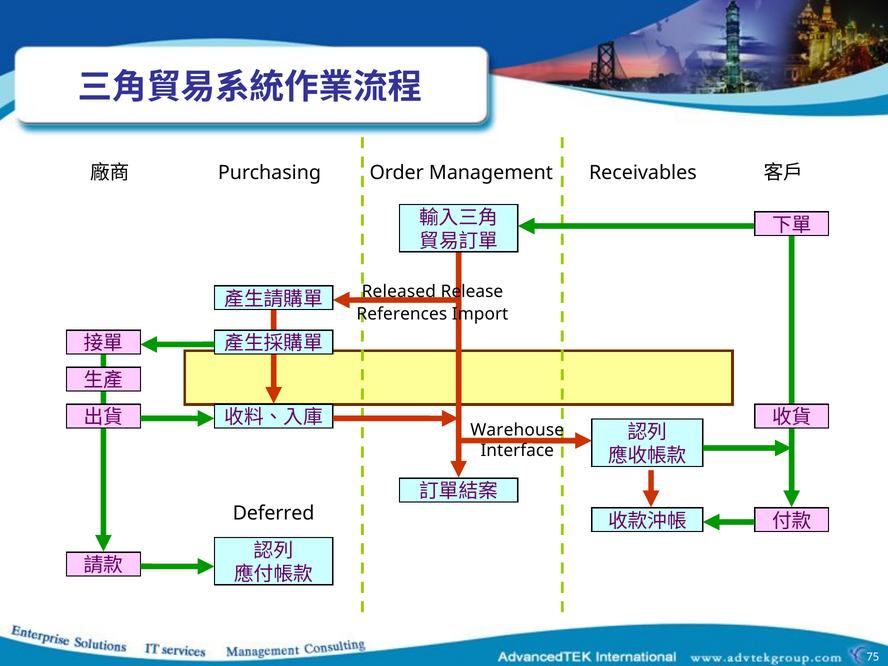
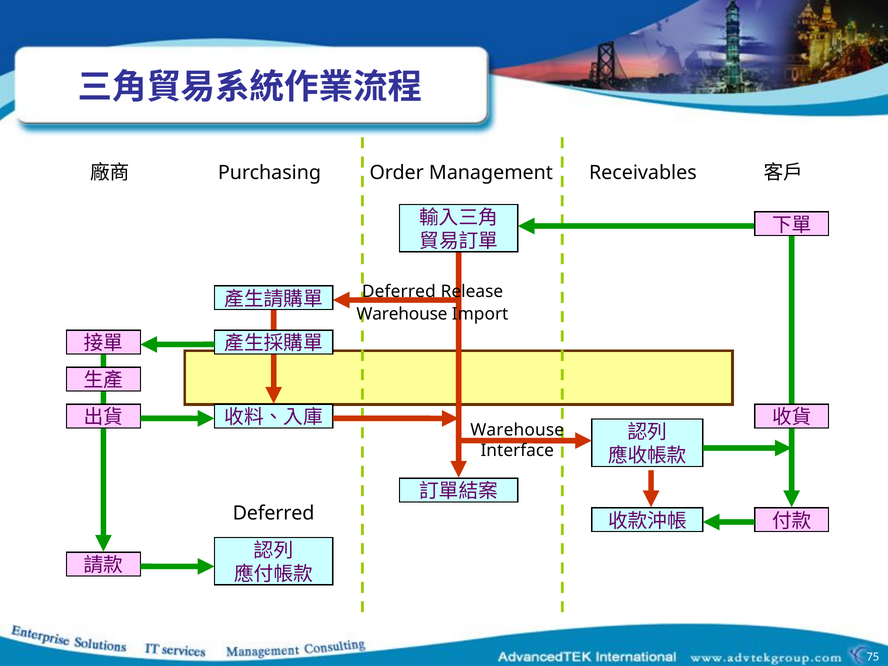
Released at (399, 291): Released -> Deferred
References at (402, 314): References -> Warehouse
